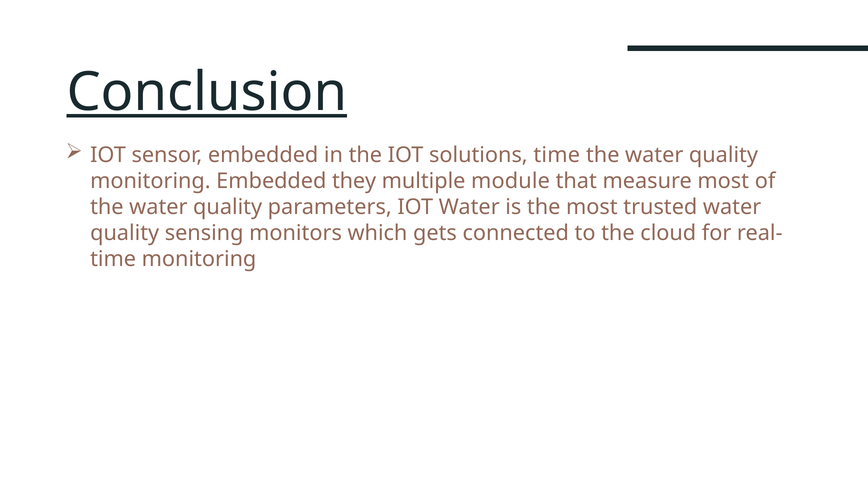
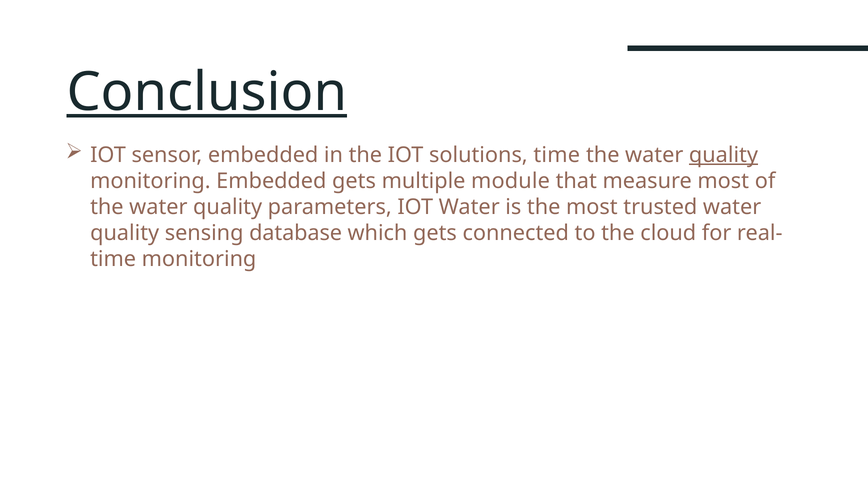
quality at (723, 155) underline: none -> present
Embedded they: they -> gets
monitors: monitors -> database
